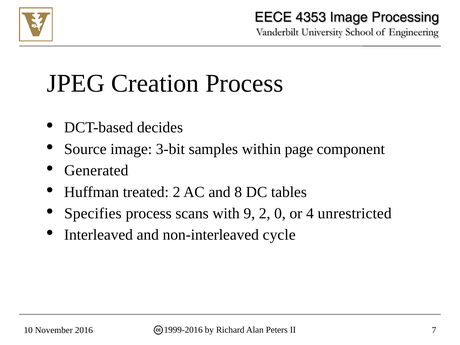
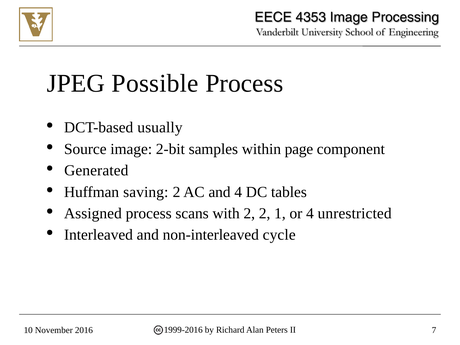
Creation: Creation -> Possible
decides: decides -> usually
3-bit: 3-bit -> 2-bit
treated: treated -> saving
and 8: 8 -> 4
Specifies: Specifies -> Assigned
with 9: 9 -> 2
0: 0 -> 1
